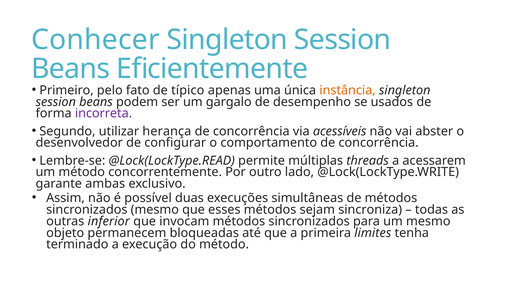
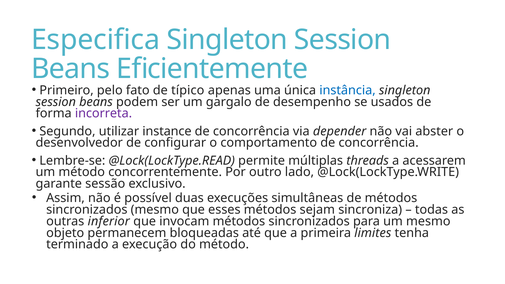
Conhecer: Conhecer -> Especifica
instância colour: orange -> blue
herança: herança -> instance
acessíveis: acessíveis -> depender
ambas: ambas -> sessão
